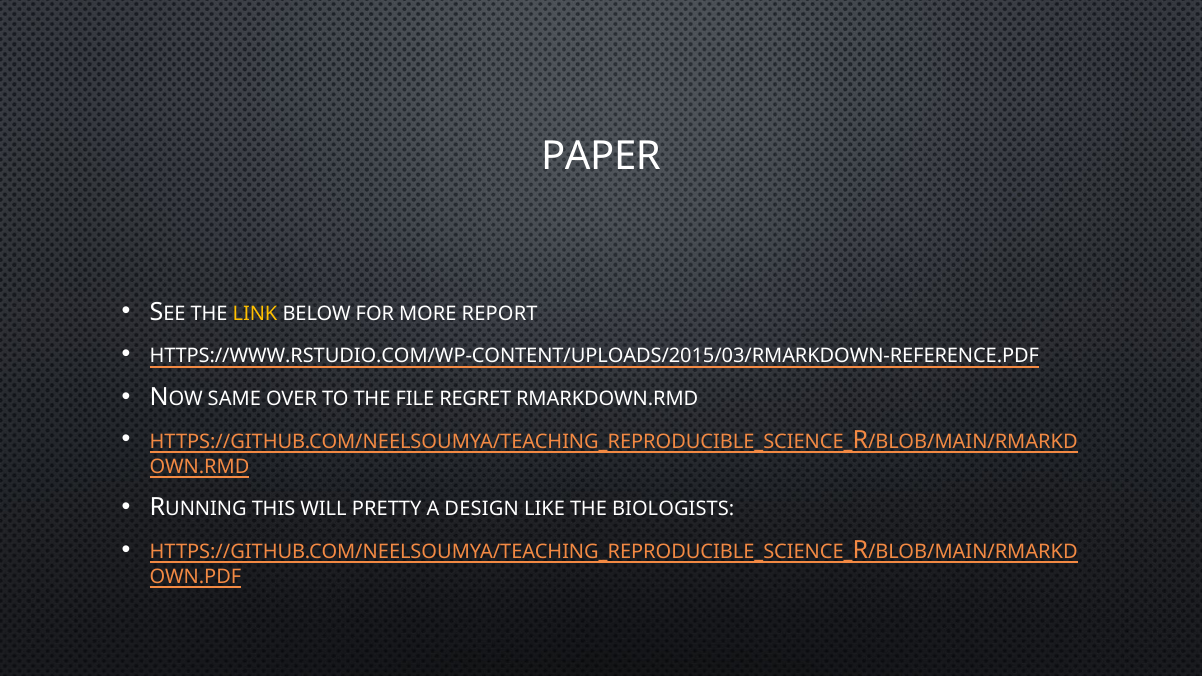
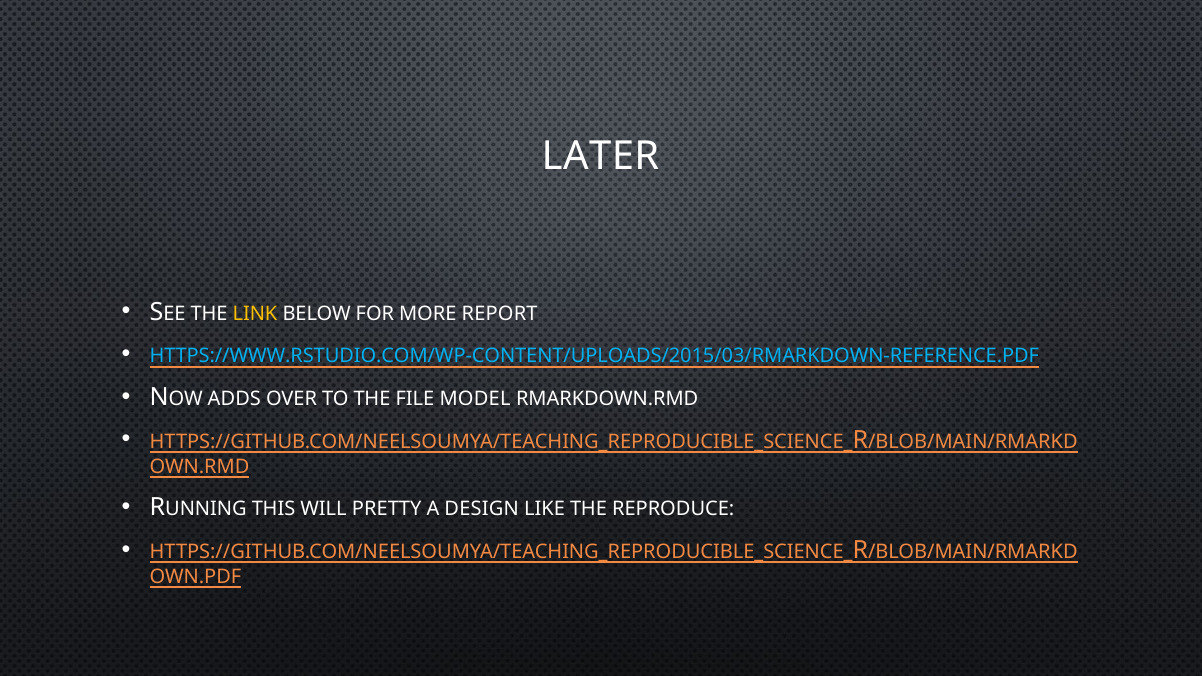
PAPER: PAPER -> LATER
HTTPS://WWW.RSTUDIO.COM/WP-CONTENT/UPLOADS/2015/03/RMARKDOWN-REFERENCE.PDF colour: white -> light blue
SAME: SAME -> ADDS
REGRET: REGRET -> MODEL
BIOLOGISTS: BIOLOGISTS -> REPRODUCE
